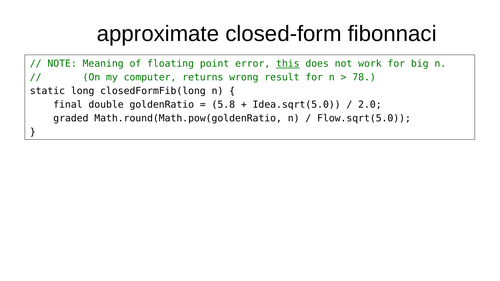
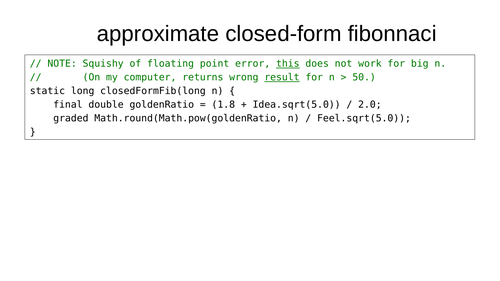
Meaning: Meaning -> Squishy
result underline: none -> present
78: 78 -> 50
5.8: 5.8 -> 1.8
Flow.sqrt(5.0: Flow.sqrt(5.0 -> Feel.sqrt(5.0
